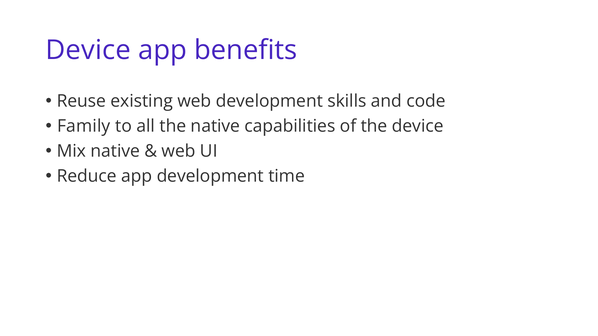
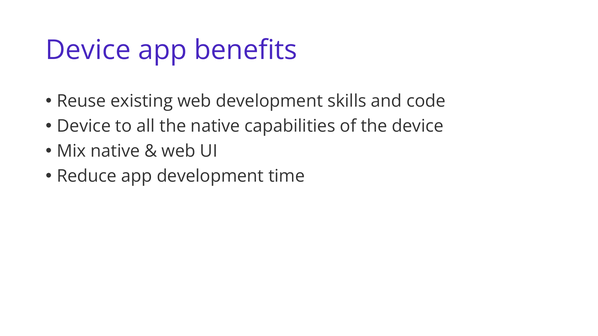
Family at (84, 126): Family -> Device
